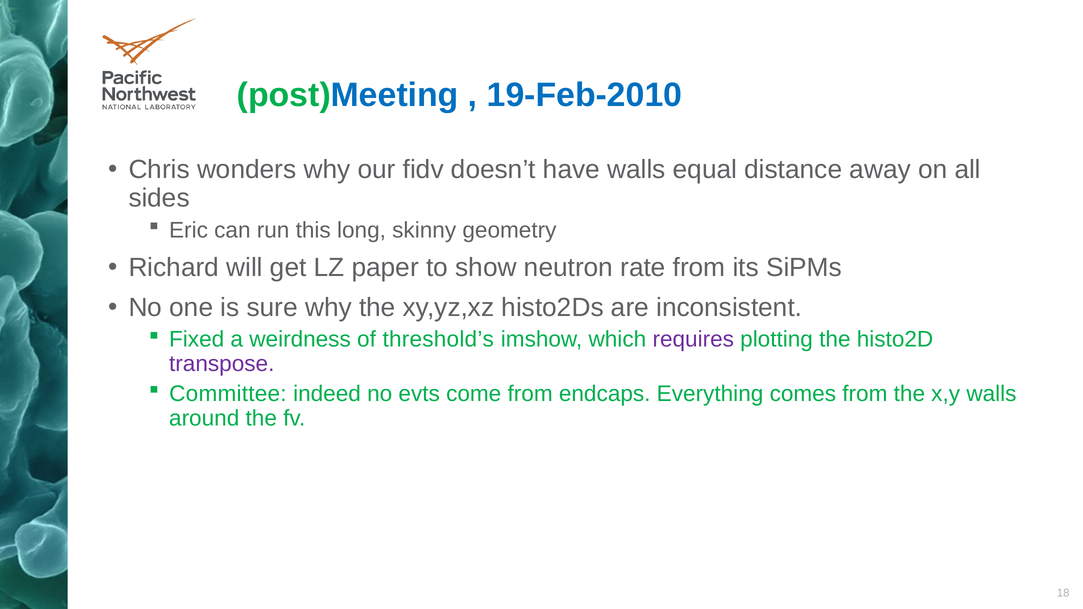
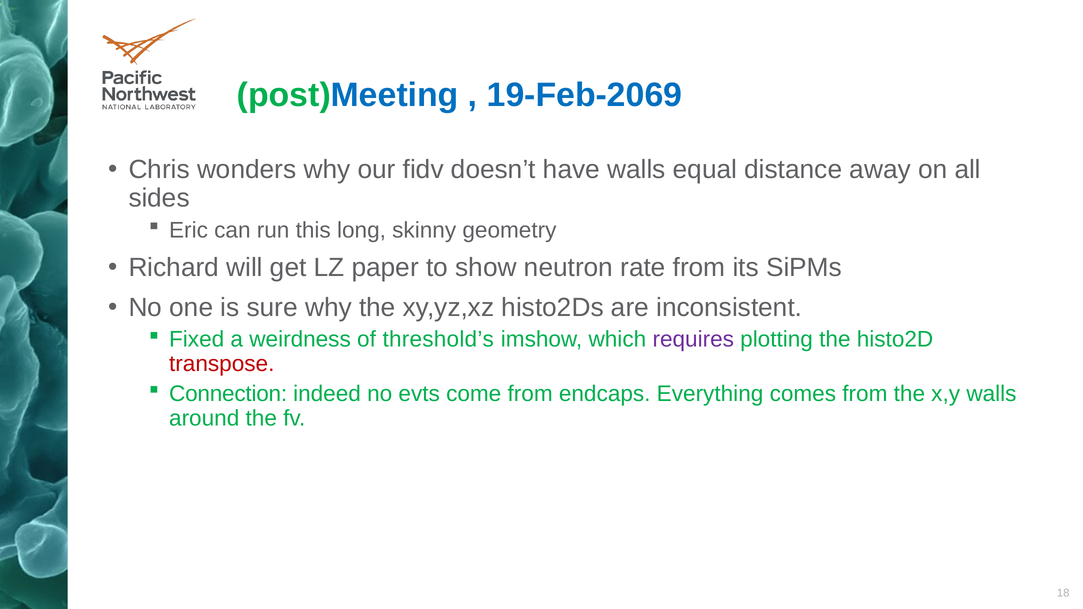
19-Feb-2010: 19-Feb-2010 -> 19-Feb-2069
transpose colour: purple -> red
Committee: Committee -> Connection
